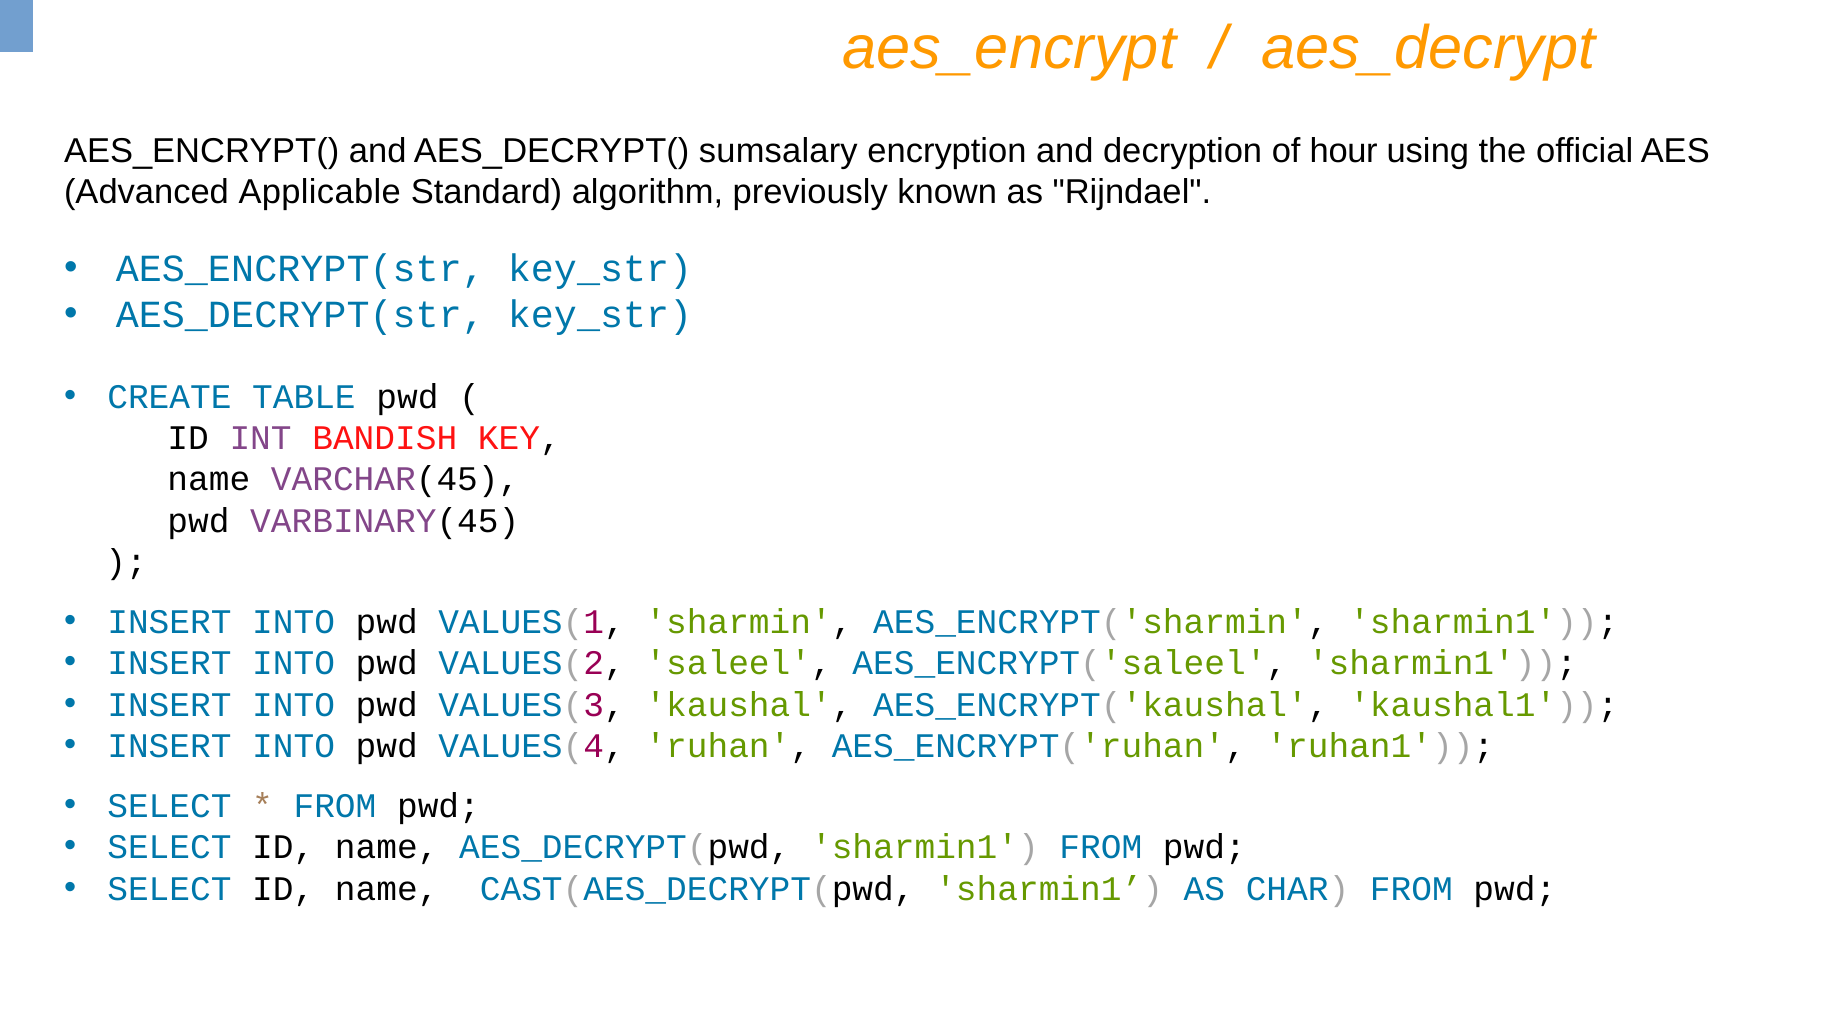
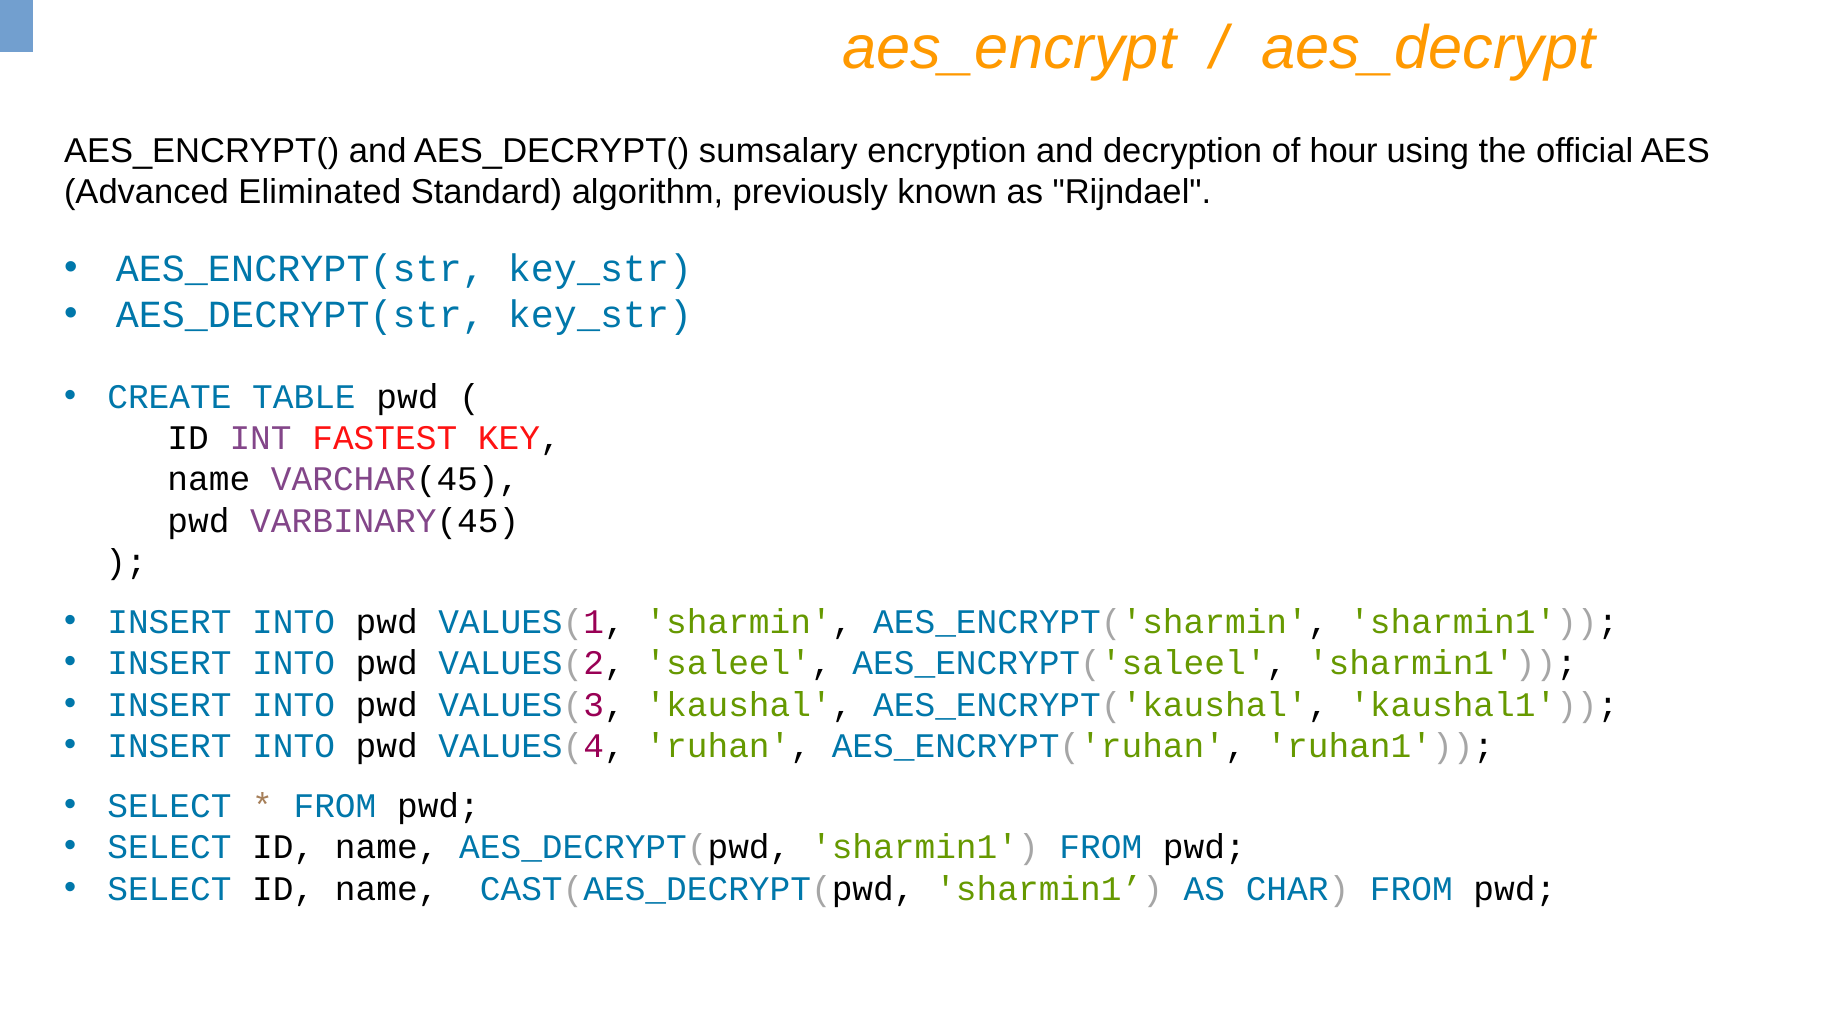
Applicable: Applicable -> Eliminated
BANDISH: BANDISH -> FASTEST
